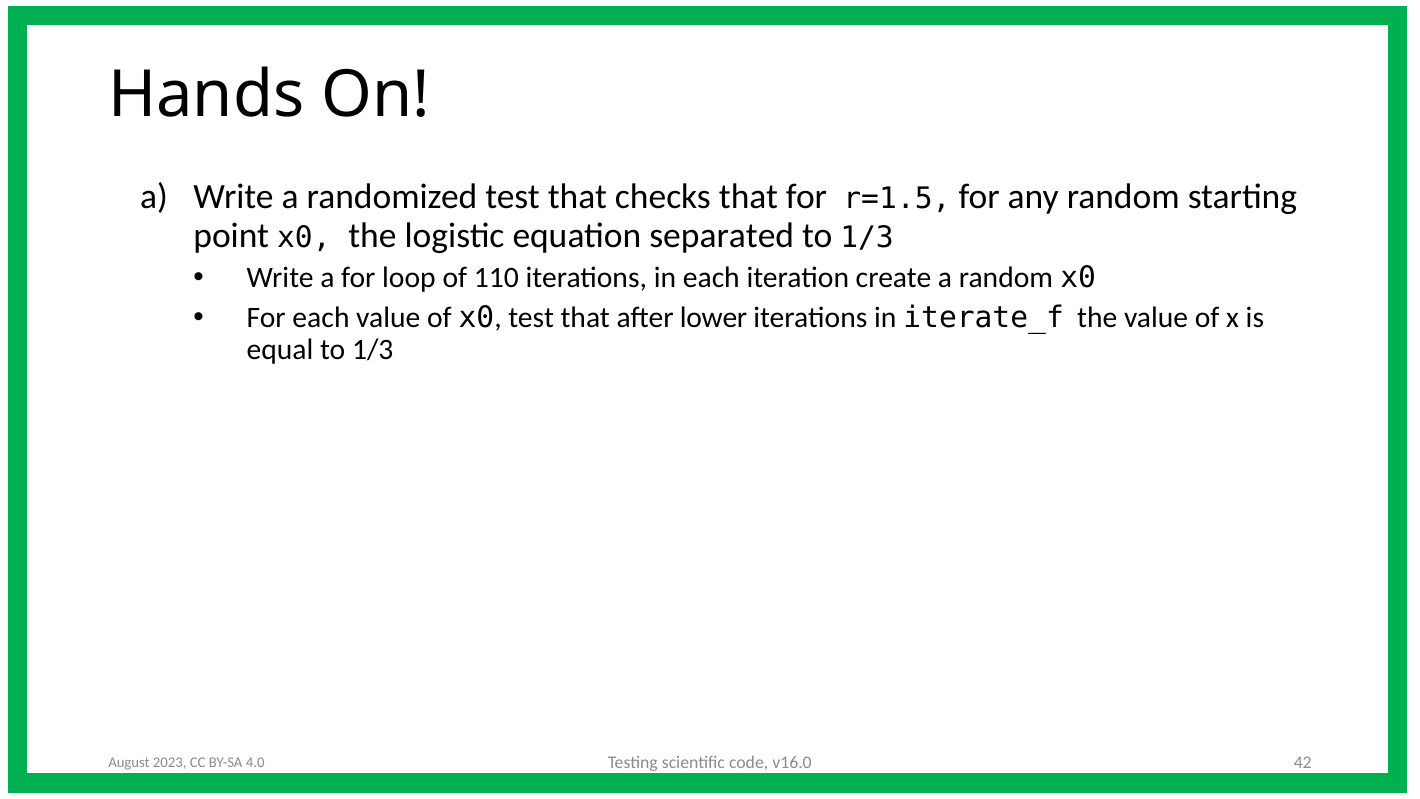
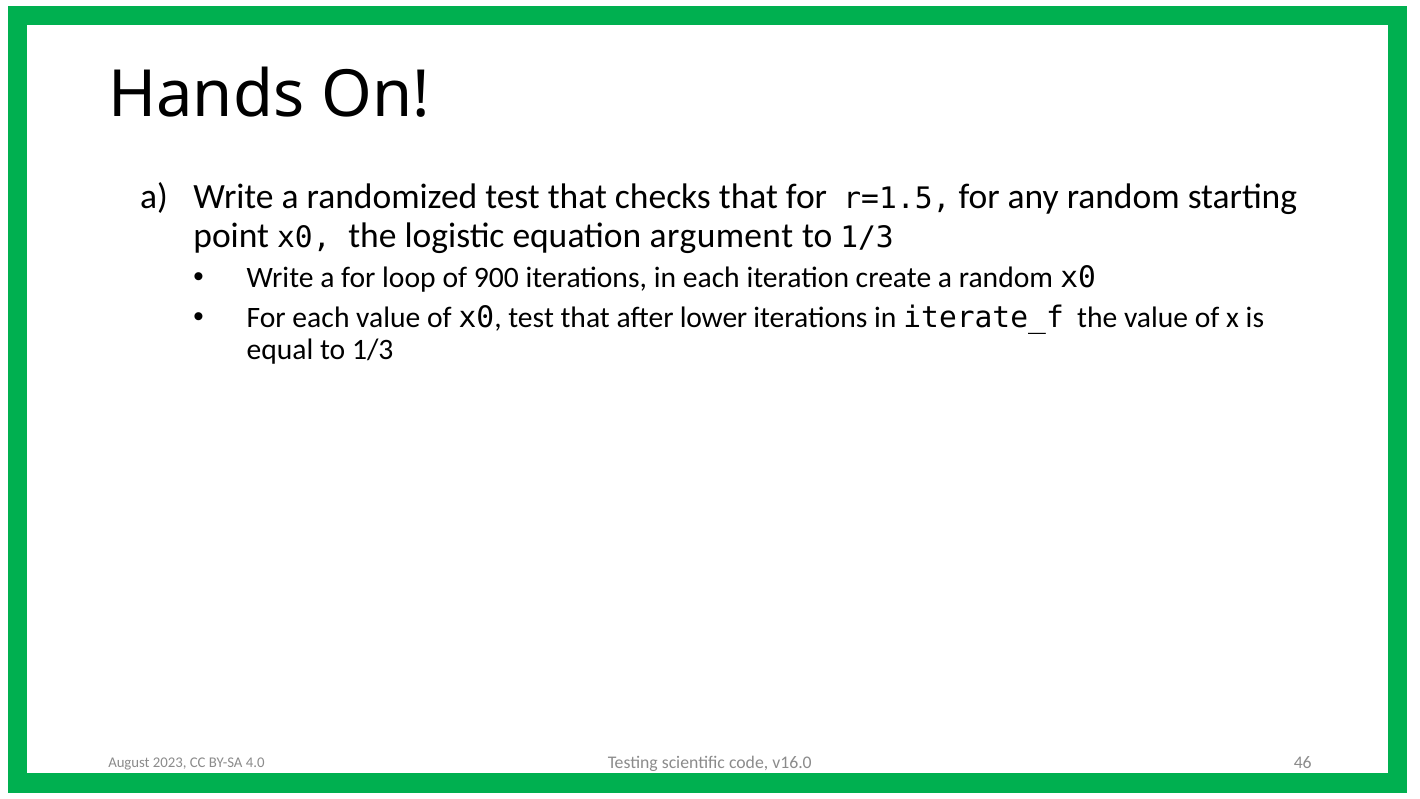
separated: separated -> argument
110: 110 -> 900
42: 42 -> 46
